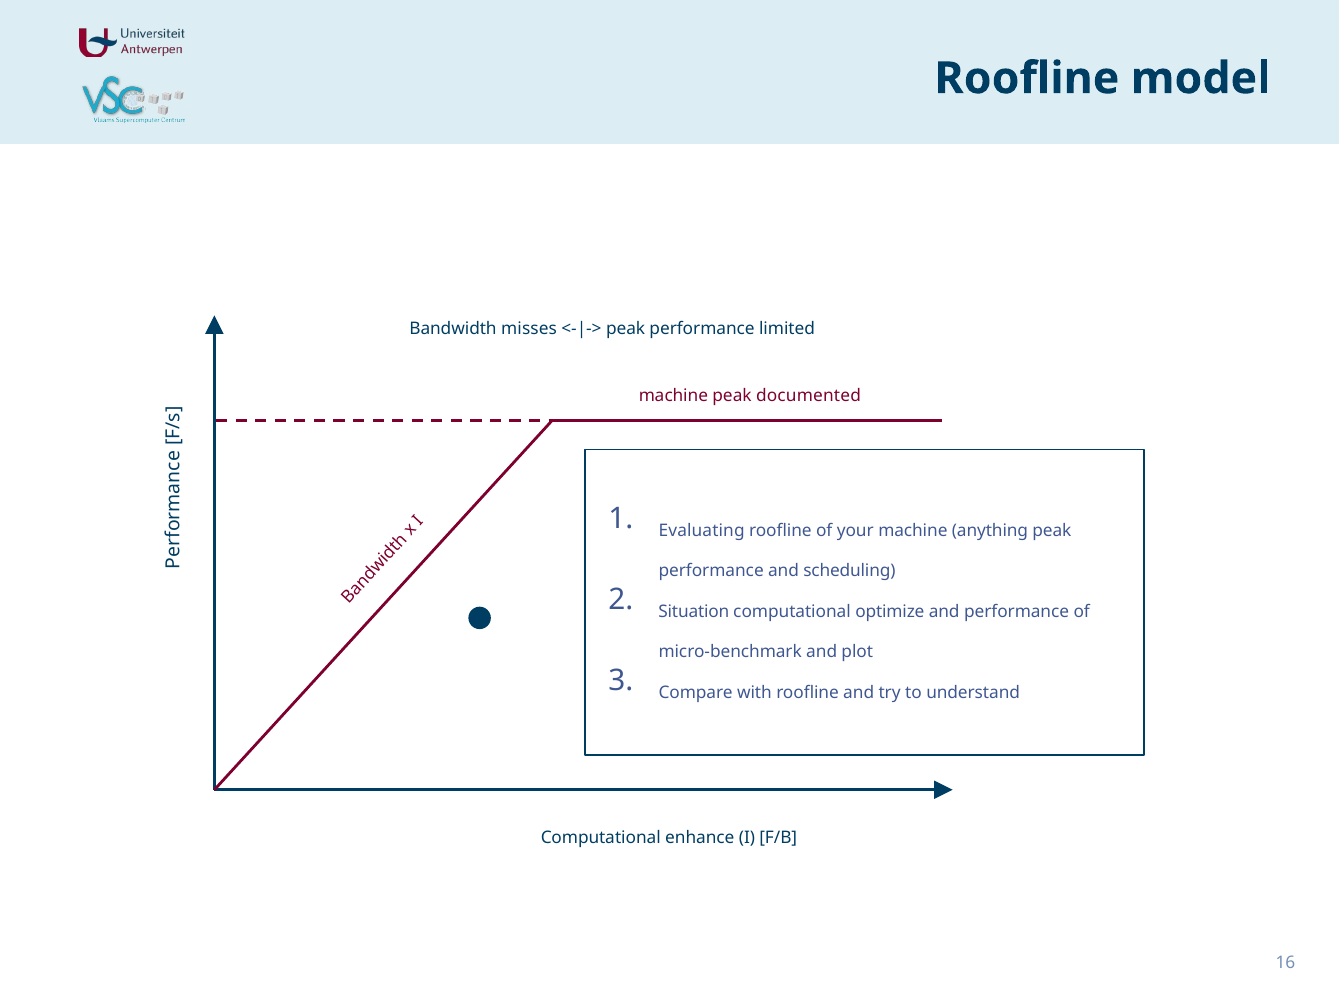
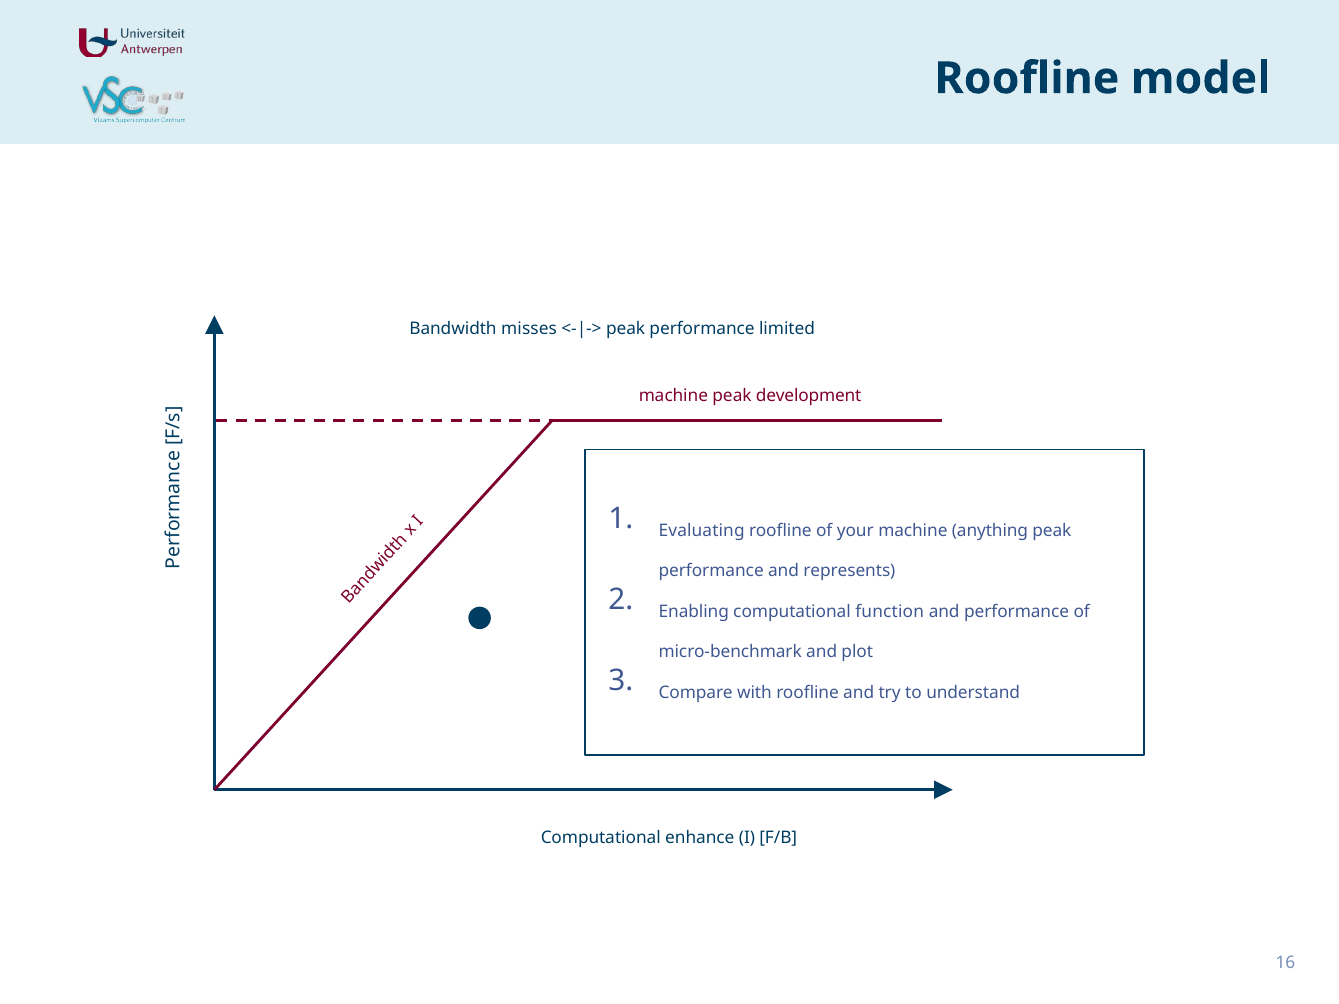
documented: documented -> development
scheduling: scheduling -> represents
Situation: Situation -> Enabling
optimize: optimize -> function
